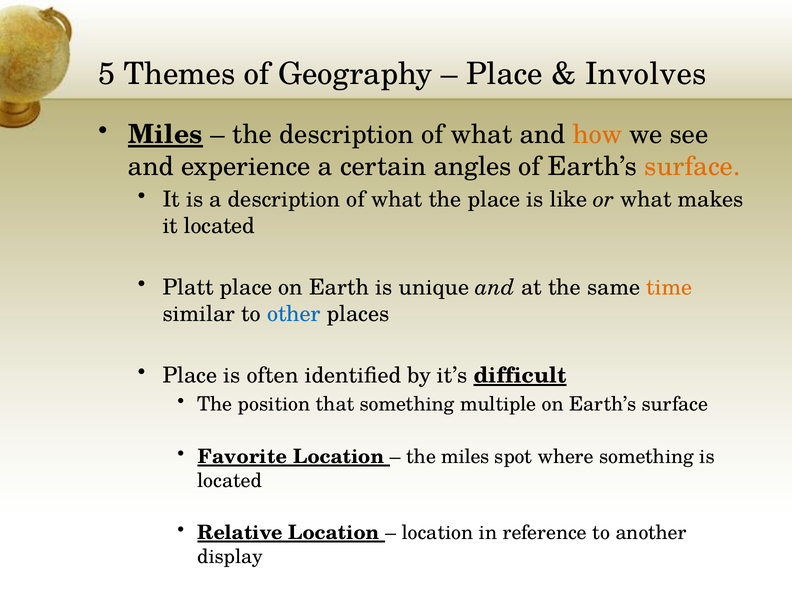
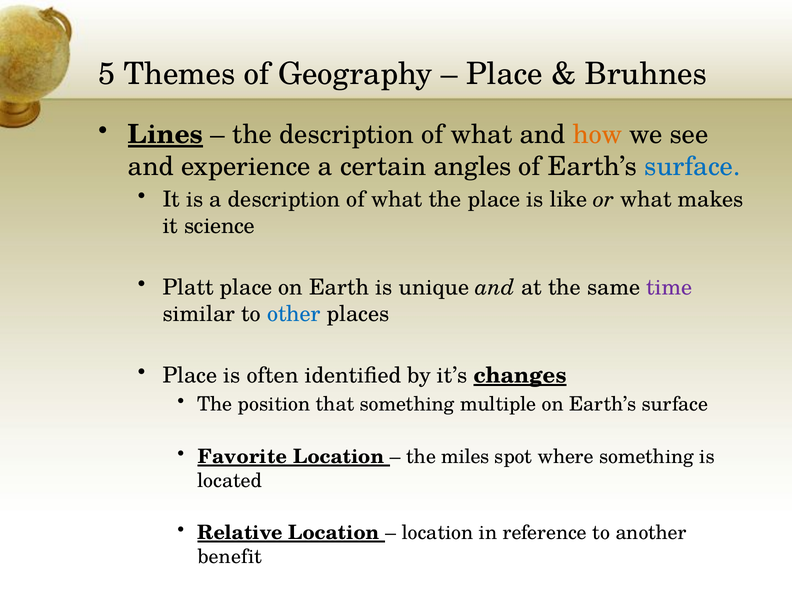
Involves: Involves -> Bruhnes
Miles at (165, 135): Miles -> Lines
surface at (692, 166) colour: orange -> blue
it located: located -> science
time colour: orange -> purple
difficult: difficult -> changes
display: display -> benefit
